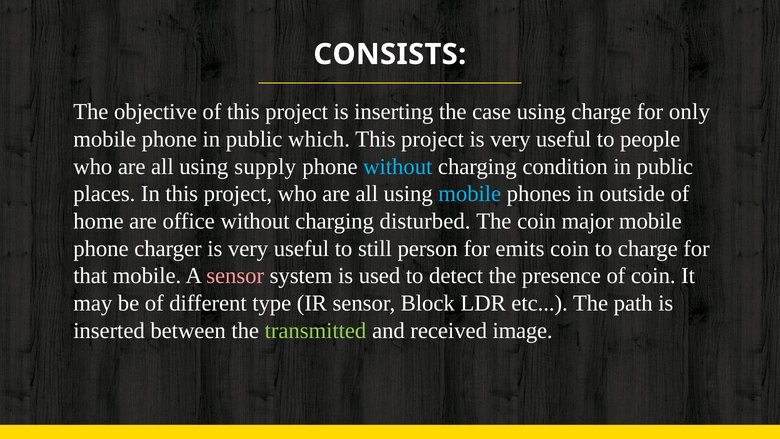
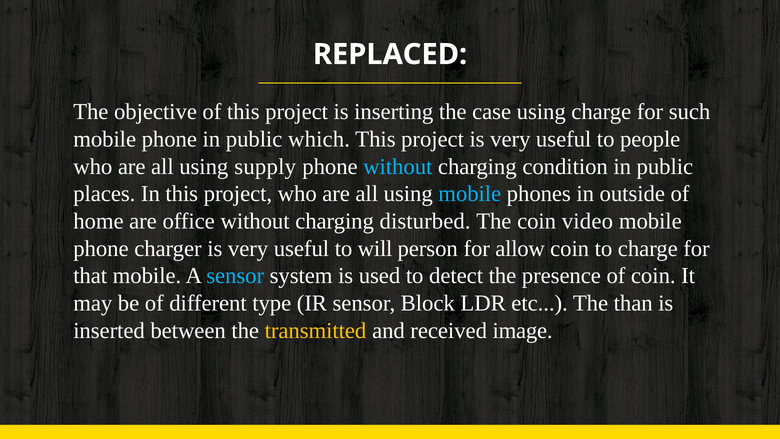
CONSISTS: CONSISTS -> REPLACED
only: only -> such
major: major -> video
still: still -> will
emits: emits -> allow
sensor at (235, 276) colour: pink -> light blue
path: path -> than
transmitted colour: light green -> yellow
